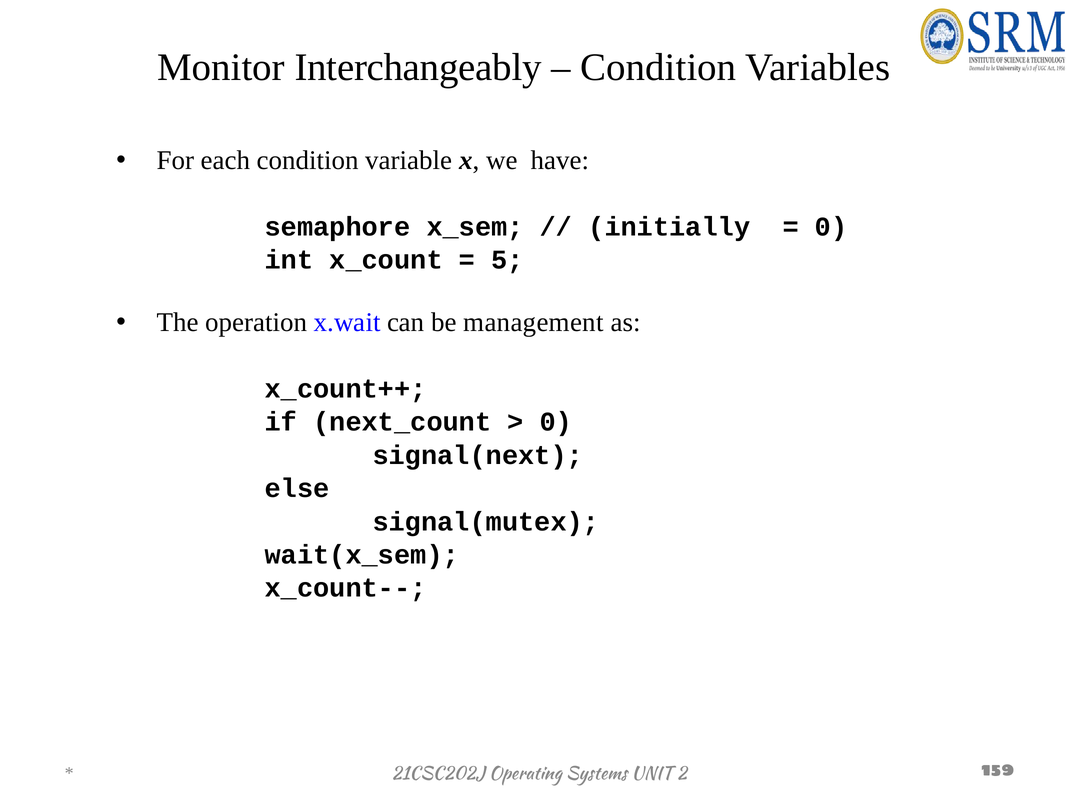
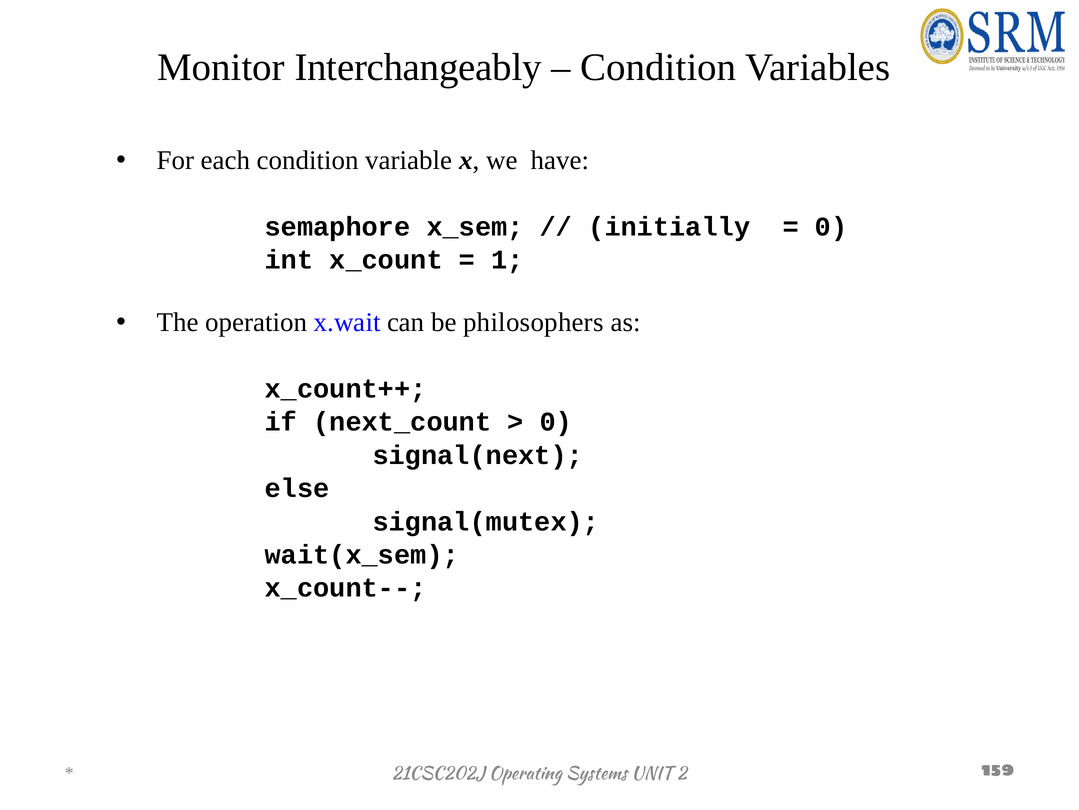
5: 5 -> 1
management: management -> philosophers
